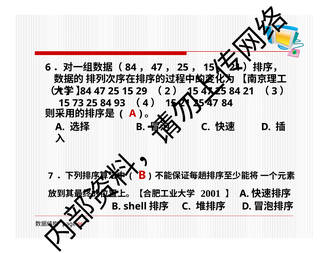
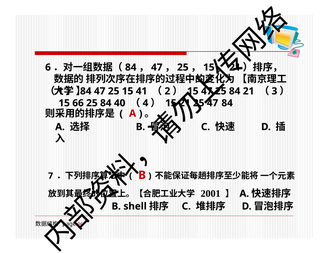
29: 29 -> 41
73: 73 -> 66
93: 93 -> 40
